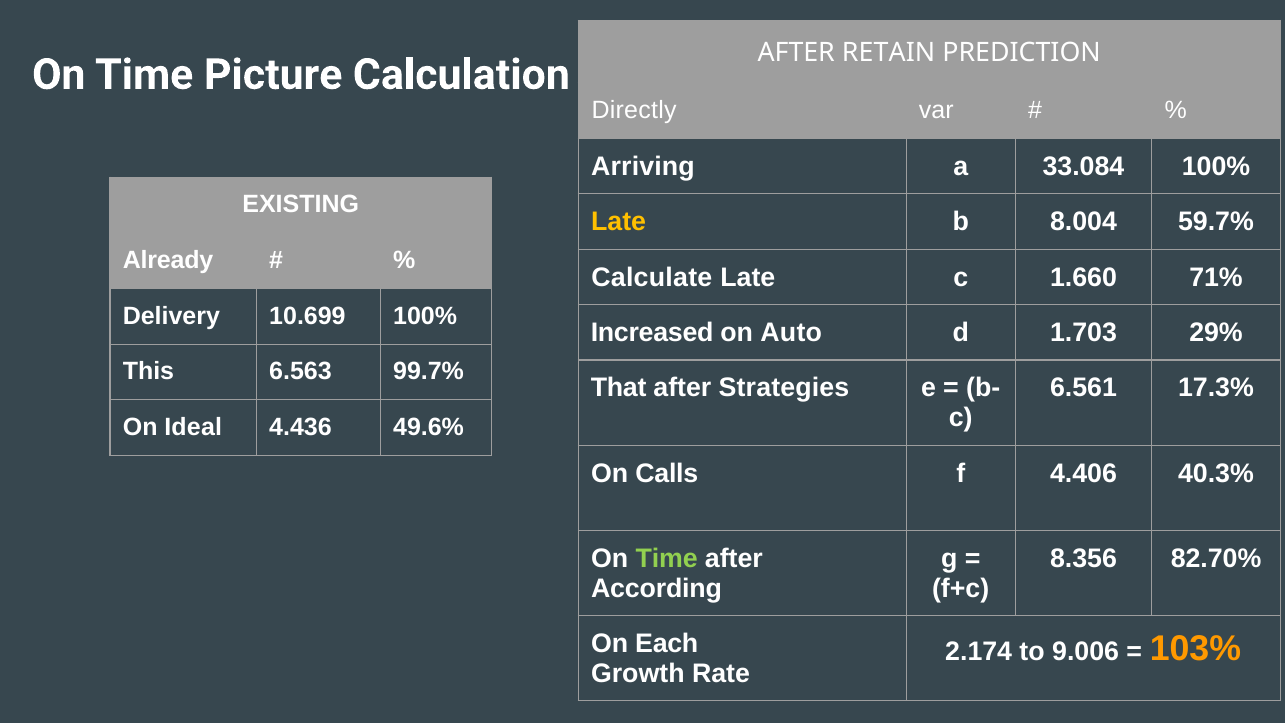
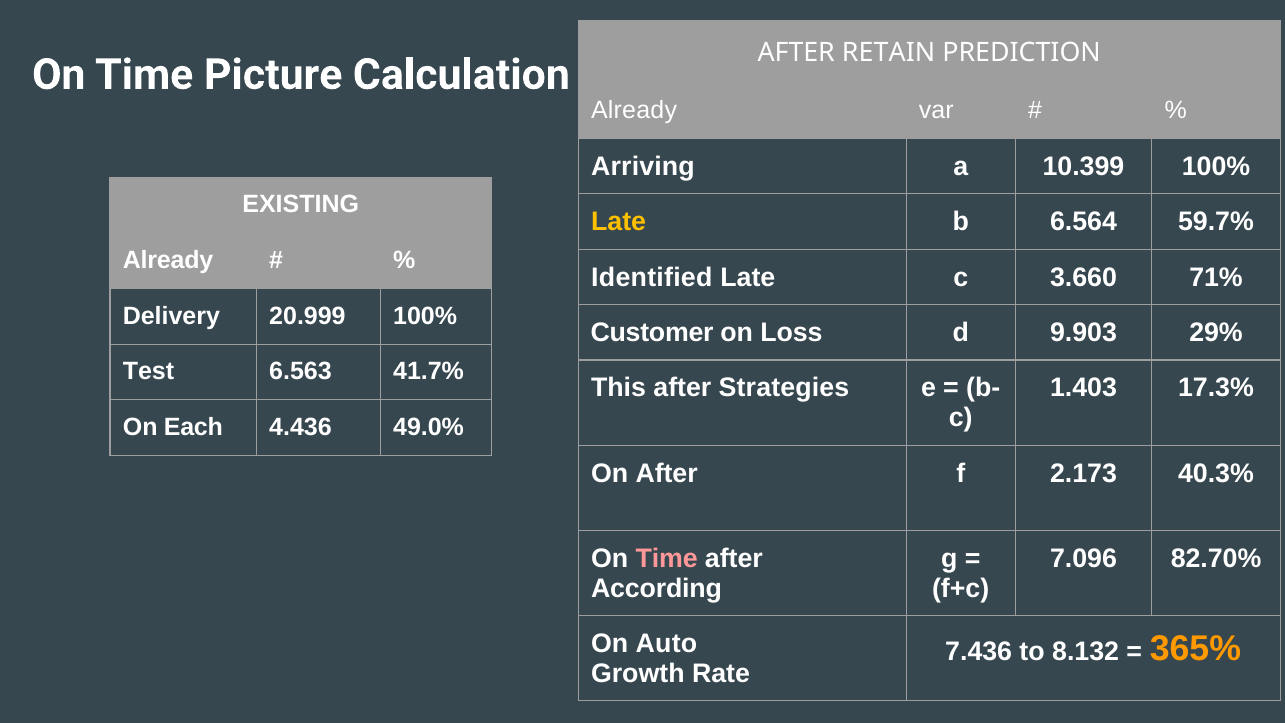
Directly at (634, 110): Directly -> Already
33.084: 33.084 -> 10.399
8.004: 8.004 -> 6.564
Calculate: Calculate -> Identified
1.660: 1.660 -> 3.660
10.699: 10.699 -> 20.999
Increased: Increased -> Customer
Auto: Auto -> Loss
1.703: 1.703 -> 9.903
This: This -> Test
99.7%: 99.7% -> 41.7%
That: That -> This
6.561: 6.561 -> 1.403
Ideal: Ideal -> Each
49.6%: 49.6% -> 49.0%
On Calls: Calls -> After
4.406: 4.406 -> 2.173
Time at (667, 558) colour: light green -> pink
8.356: 8.356 -> 7.096
Each: Each -> Auto
2.174: 2.174 -> 7.436
9.006: 9.006 -> 8.132
103%: 103% -> 365%
